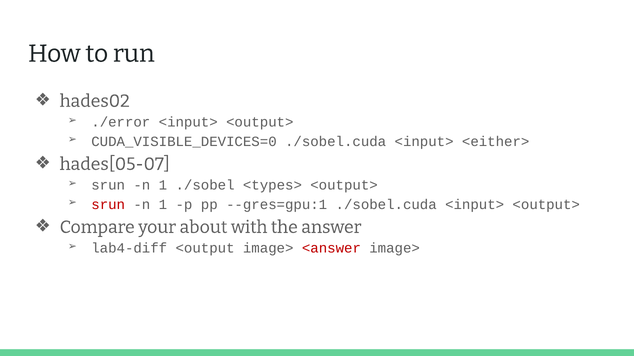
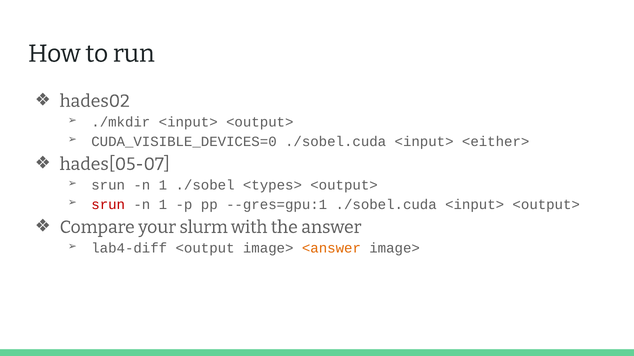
./error: ./error -> ./mkdir
about: about -> slurm
<answer colour: red -> orange
